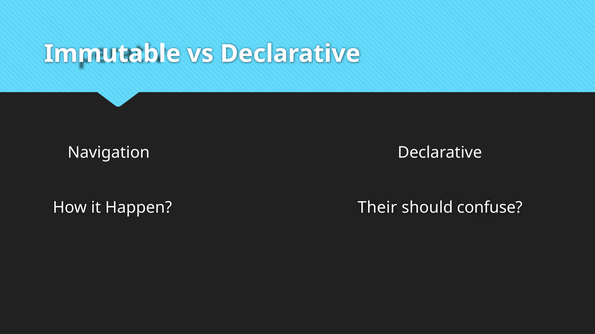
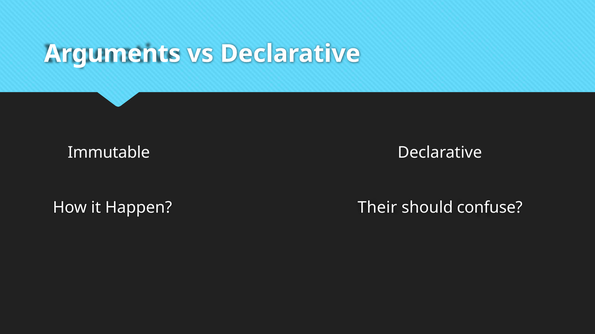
Immutable: Immutable -> Arguments
Navigation: Navigation -> Immutable
